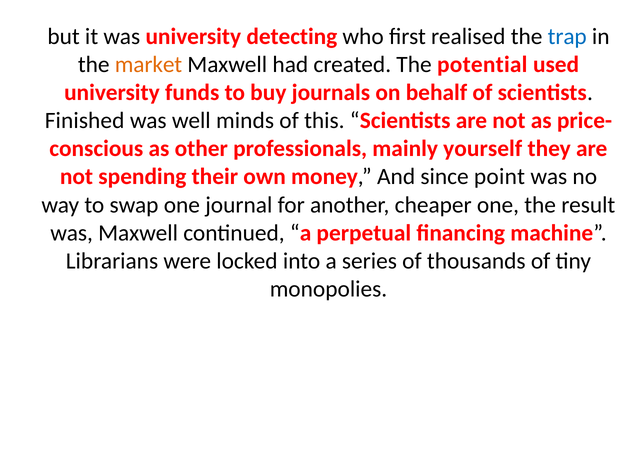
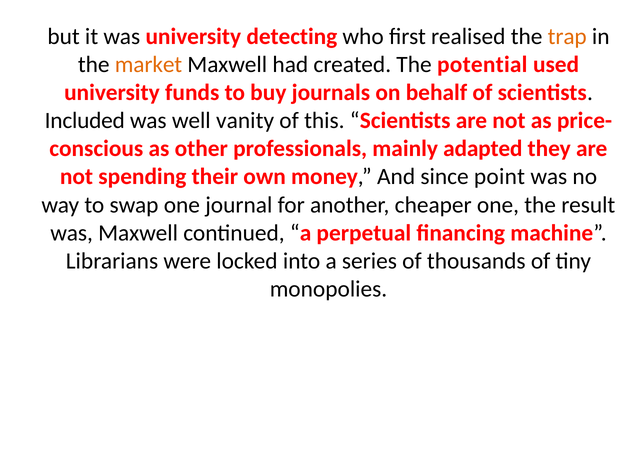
trap colour: blue -> orange
Finished: Finished -> Included
minds: minds -> vanity
yourself: yourself -> adapted
